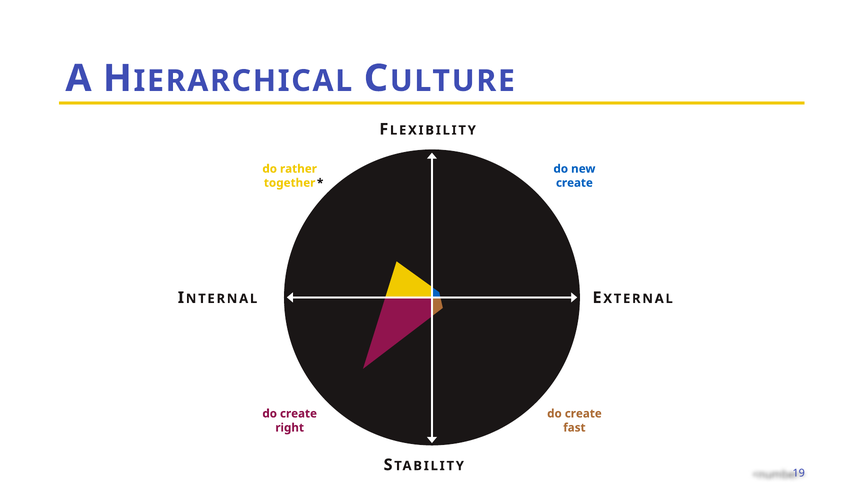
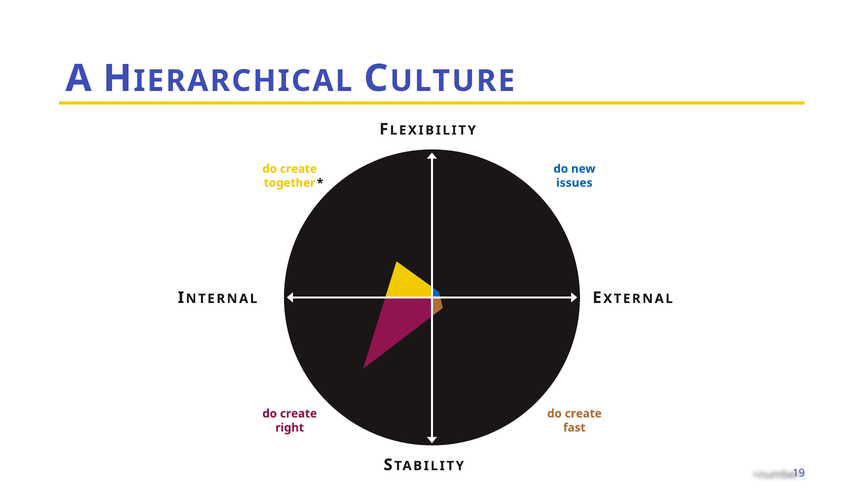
rather at (298, 169): rather -> create
create at (574, 183): create -> issues
